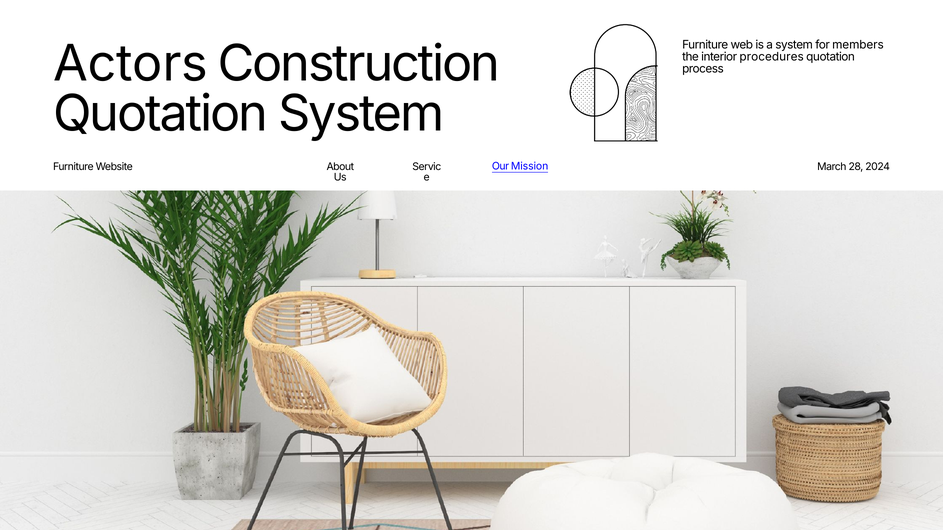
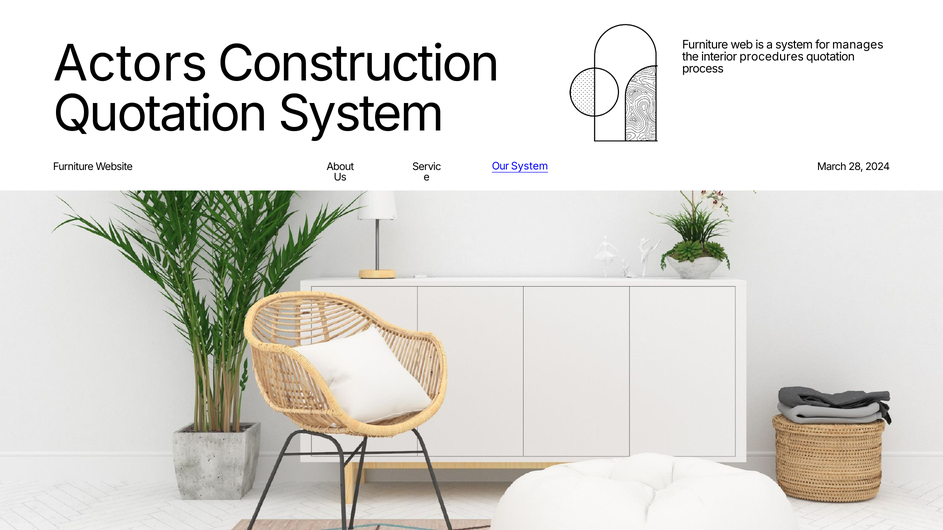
members: members -> manages
Our Mission: Mission -> System
